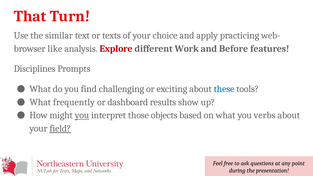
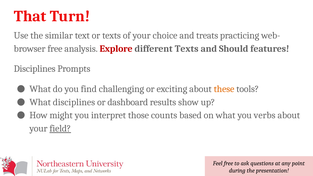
apply: apply -> treats
like at (55, 49): like -> free
different Work: Work -> Texts
Before: Before -> Should
these colour: blue -> orange
What frequently: frequently -> disciplines
you at (82, 115) underline: present -> none
objects: objects -> counts
